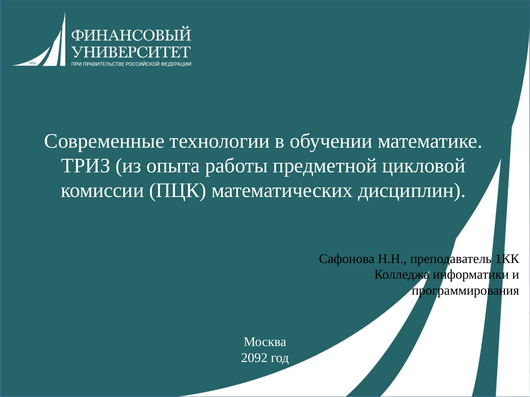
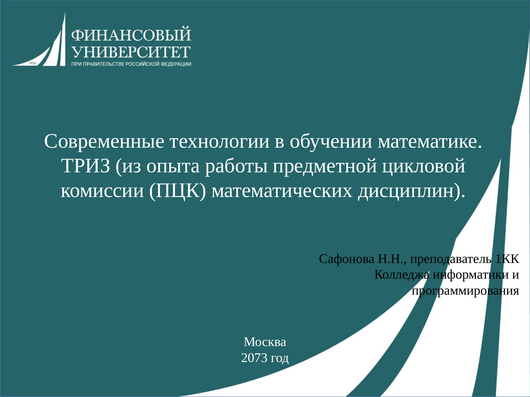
2092: 2092 -> 2073
